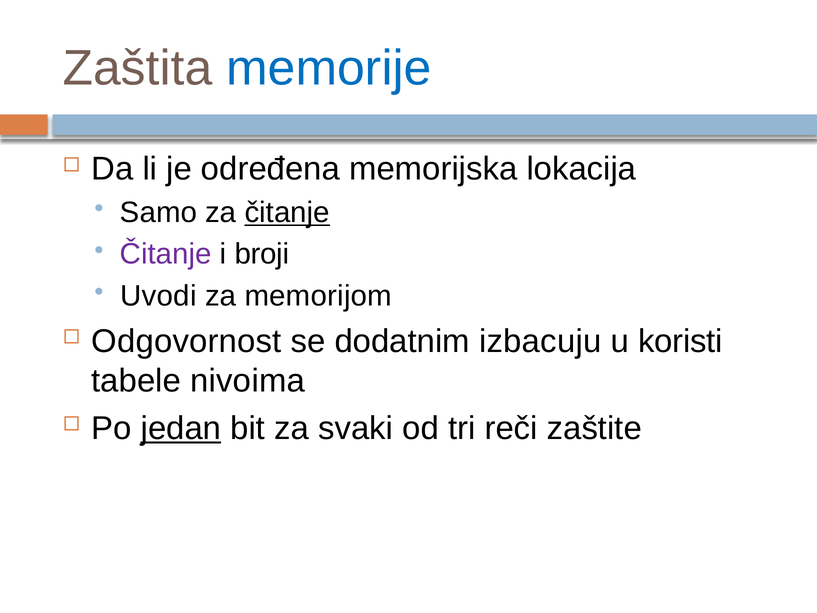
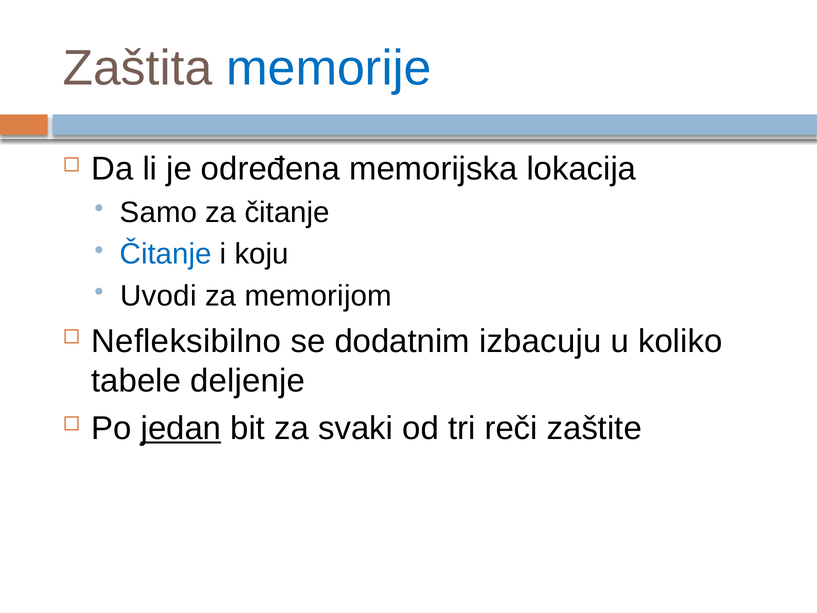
čitanje at (287, 212) underline: present -> none
Čitanje at (166, 254) colour: purple -> blue
broji: broji -> koju
Odgovornost: Odgovornost -> Nefleksibilno
koristi: koristi -> koliko
nivoima: nivoima -> deljenje
